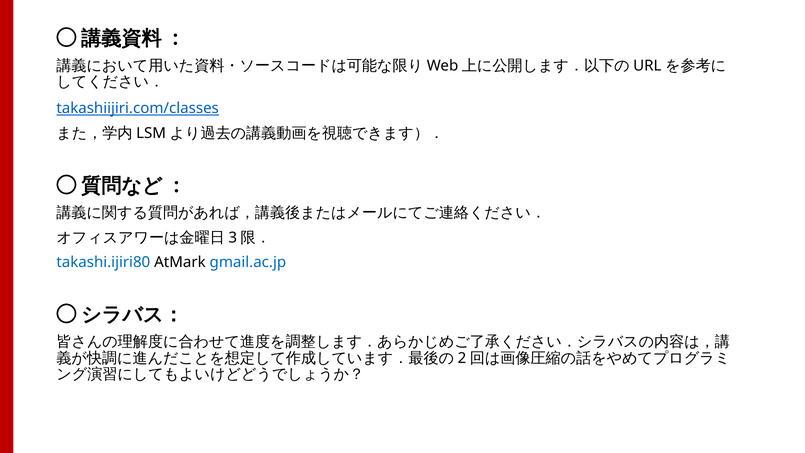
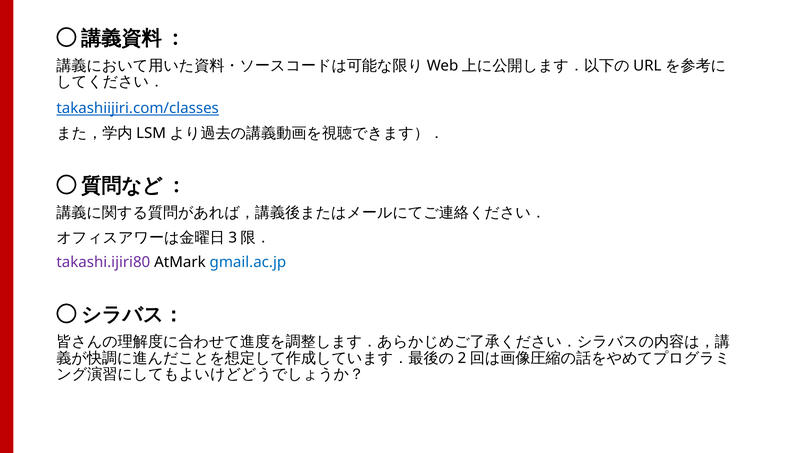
takashi.ijiri80 colour: blue -> purple
